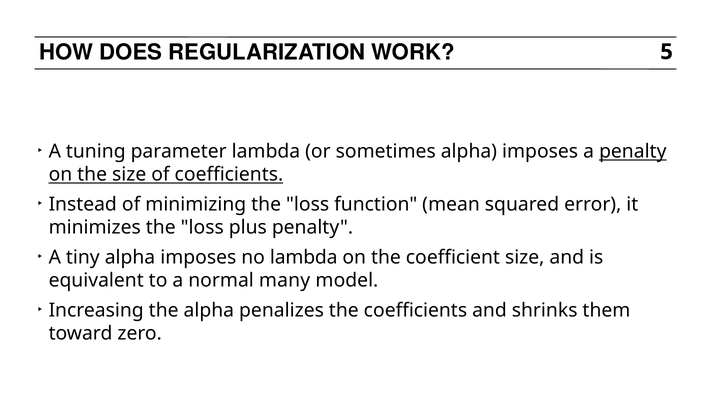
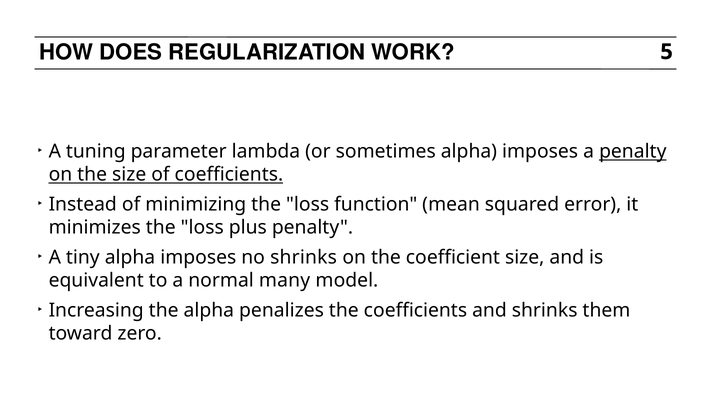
no lambda: lambda -> shrinks
